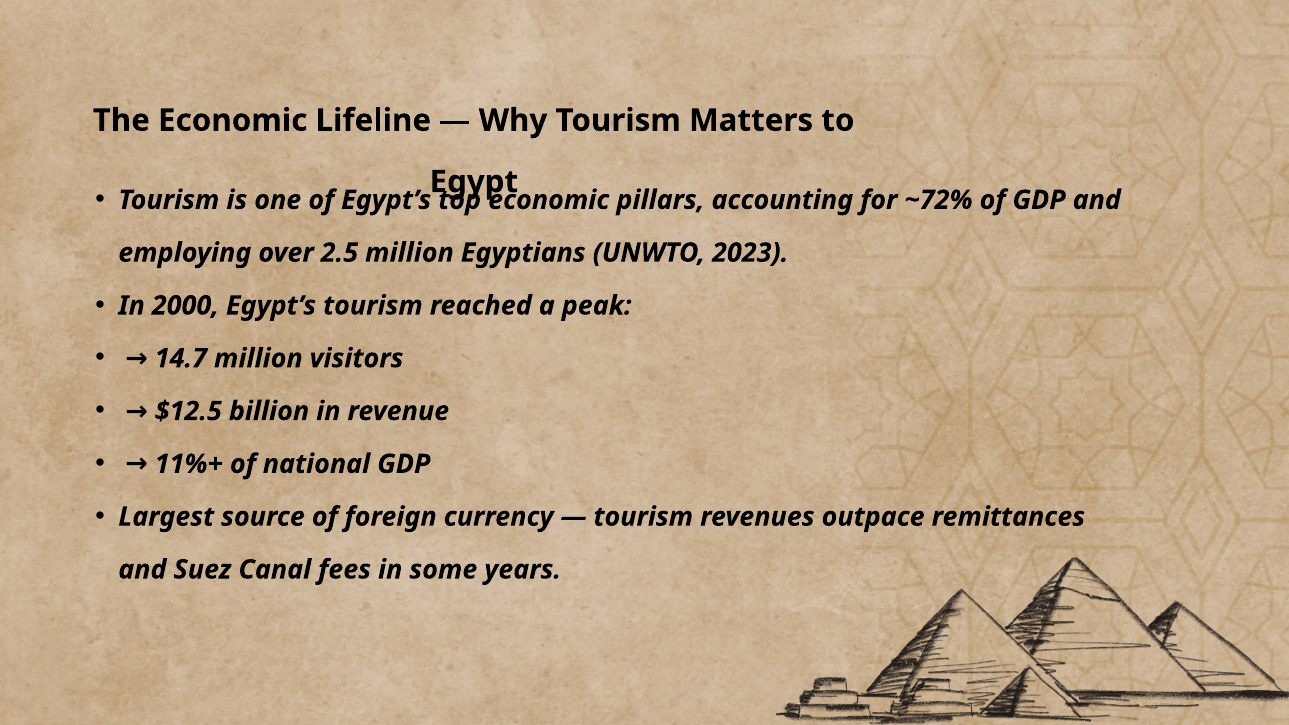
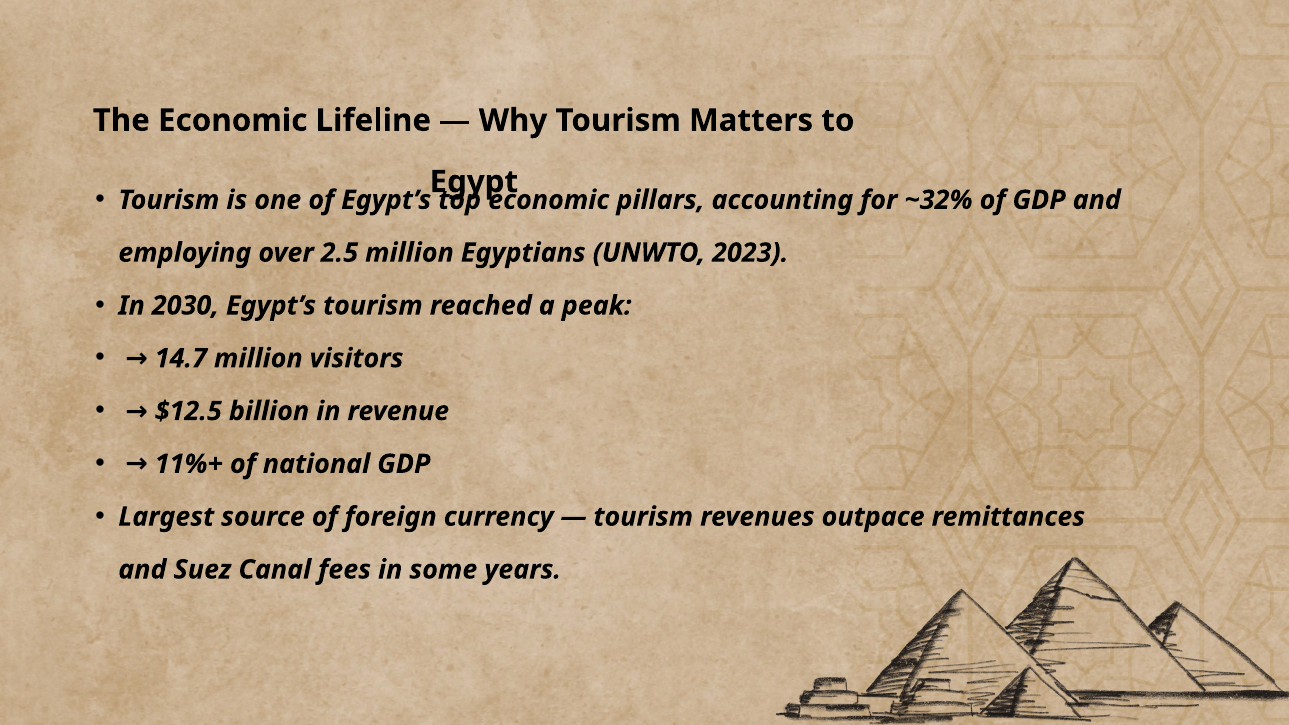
~72%: ~72% -> ~32%
2000: 2000 -> 2030
